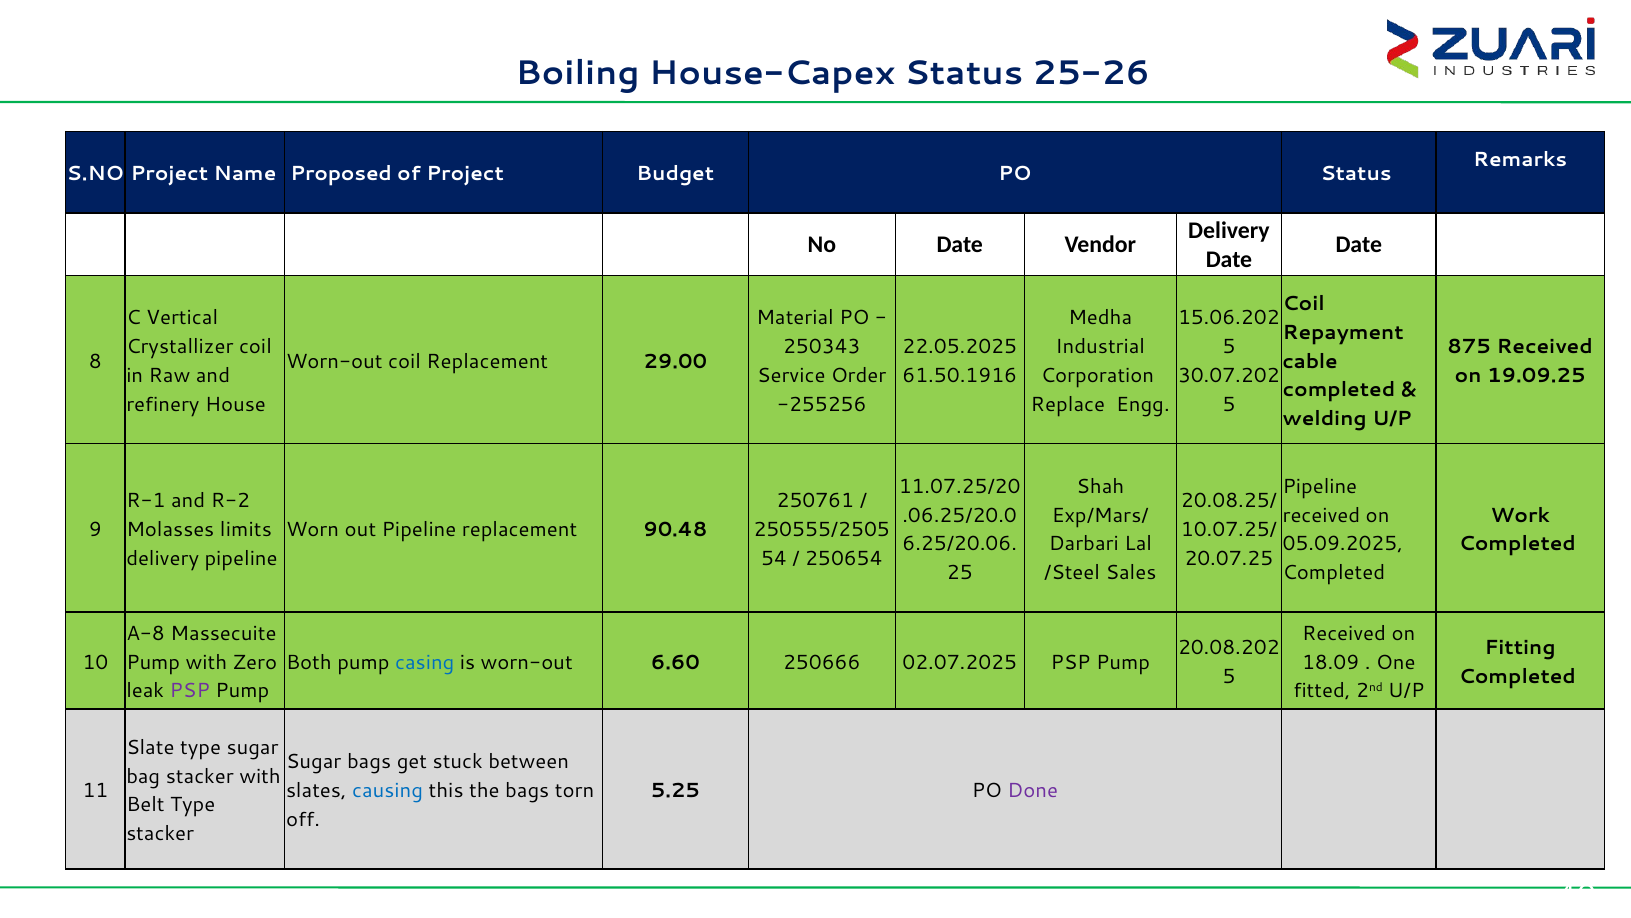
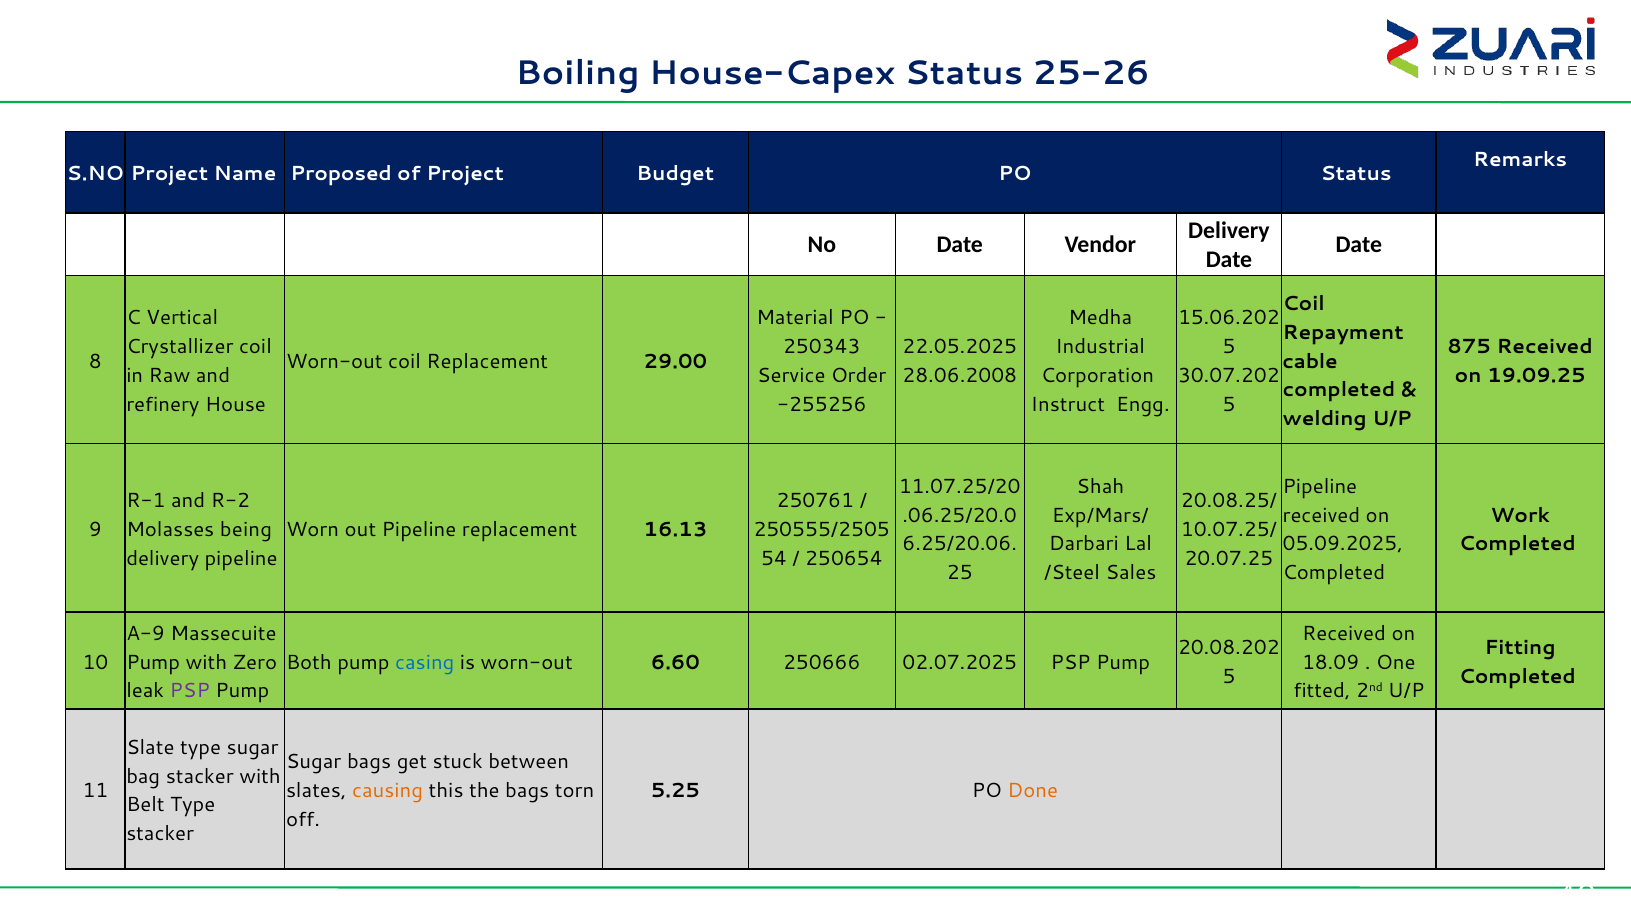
61.50.1916: 61.50.1916 -> 28.06.2008
Replace: Replace -> Instruct
limits: limits -> being
90.48: 90.48 -> 16.13
A-8: A-8 -> A-9
causing colour: blue -> orange
Done colour: purple -> orange
